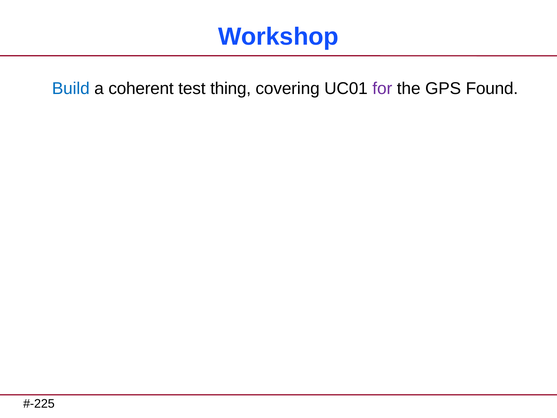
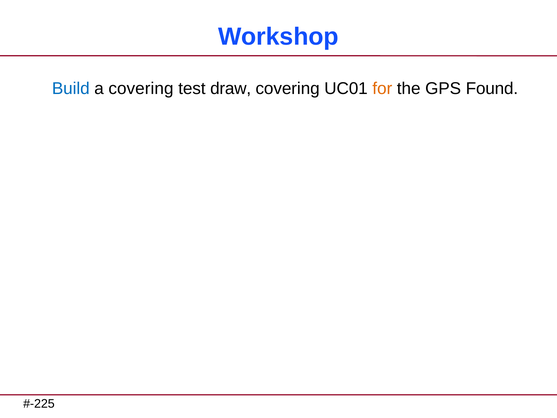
a coherent: coherent -> covering
thing: thing -> draw
for colour: purple -> orange
